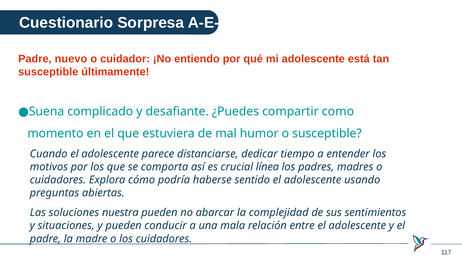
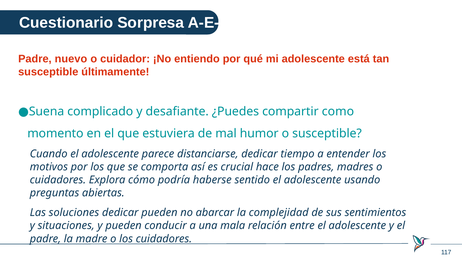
línea: línea -> hace
soluciones nuestra: nuestra -> dedicar
